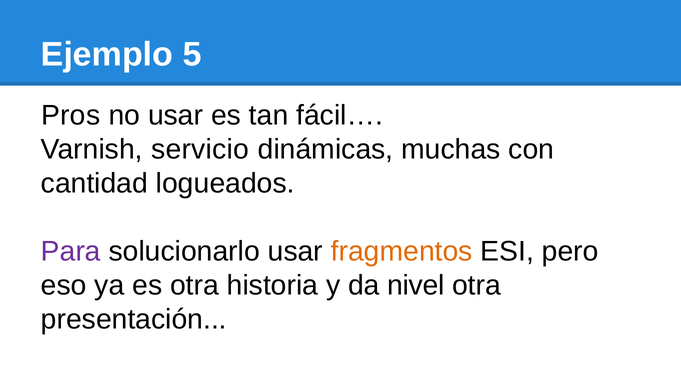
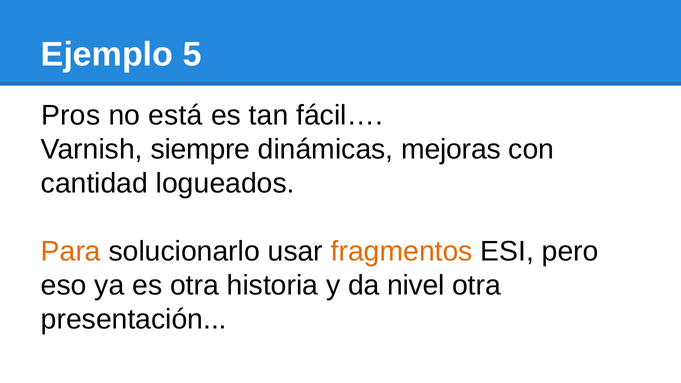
no usar: usar -> está
servicio: servicio -> siempre
muchas: muchas -> mejoras
Para colour: purple -> orange
